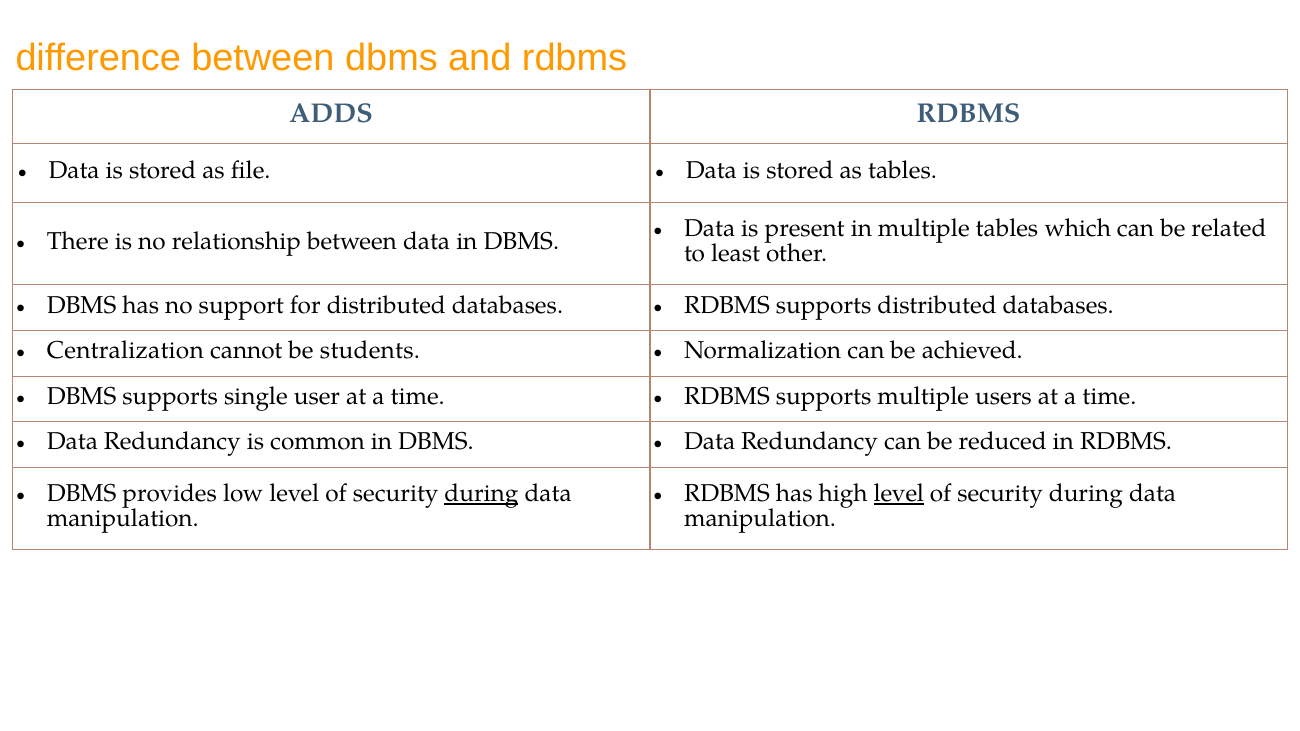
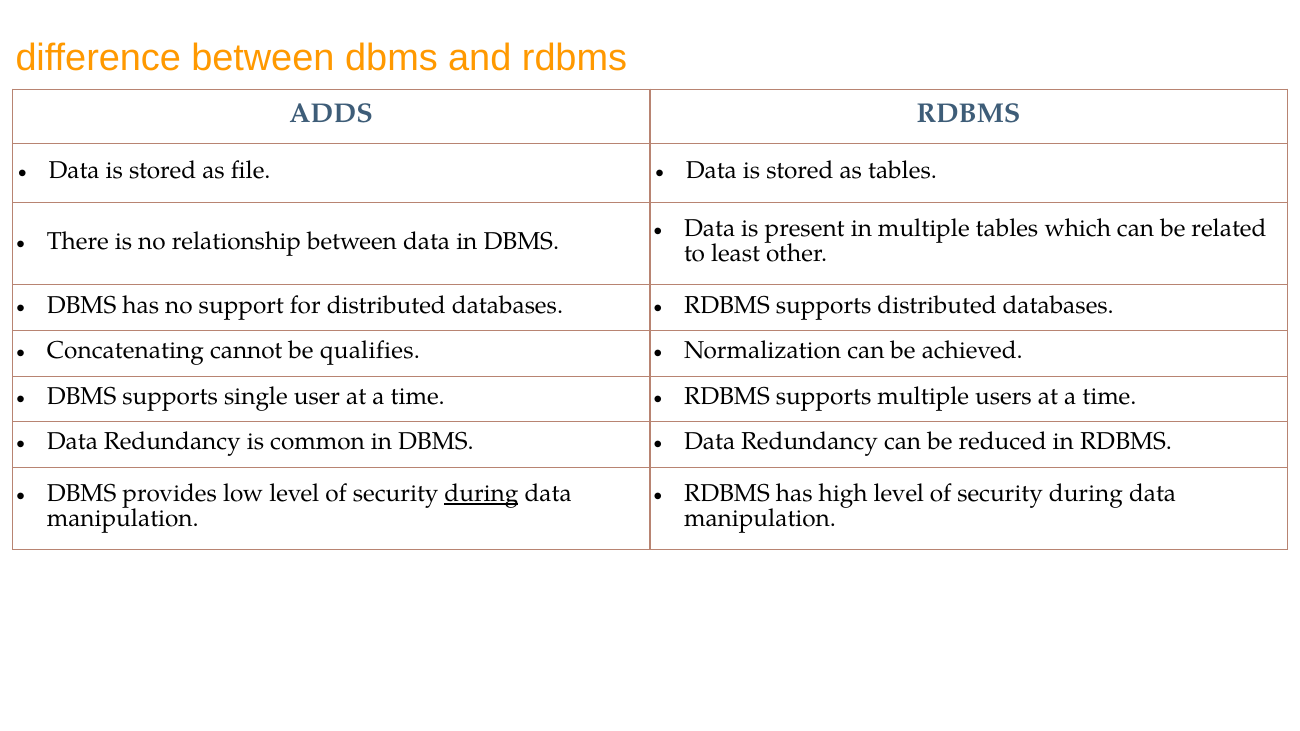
Centralization: Centralization -> Concatenating
students: students -> qualifies
level at (899, 494) underline: present -> none
